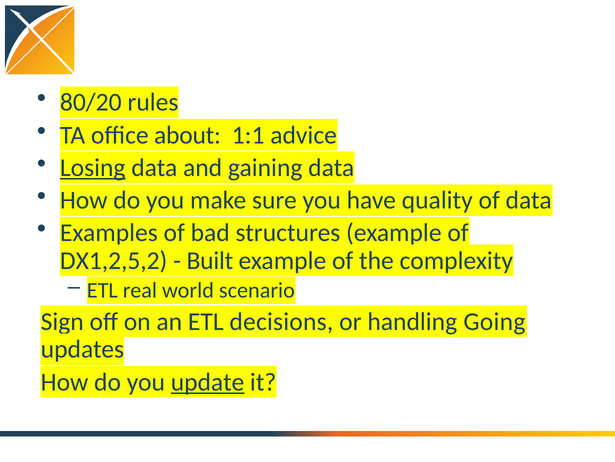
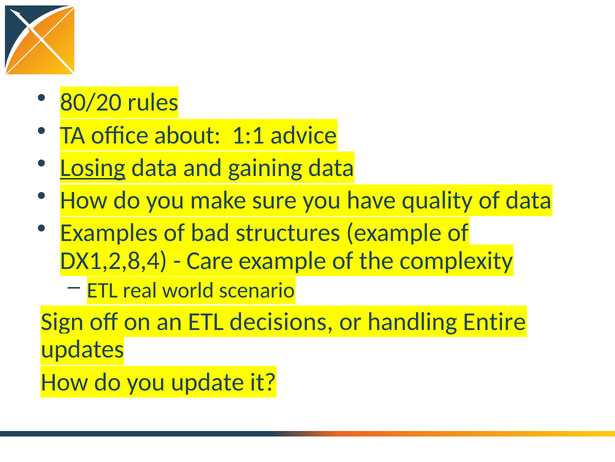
DX1,2,5,2: DX1,2,5,2 -> DX1,2,8,4
Built: Built -> Care
Going: Going -> Entire
update underline: present -> none
